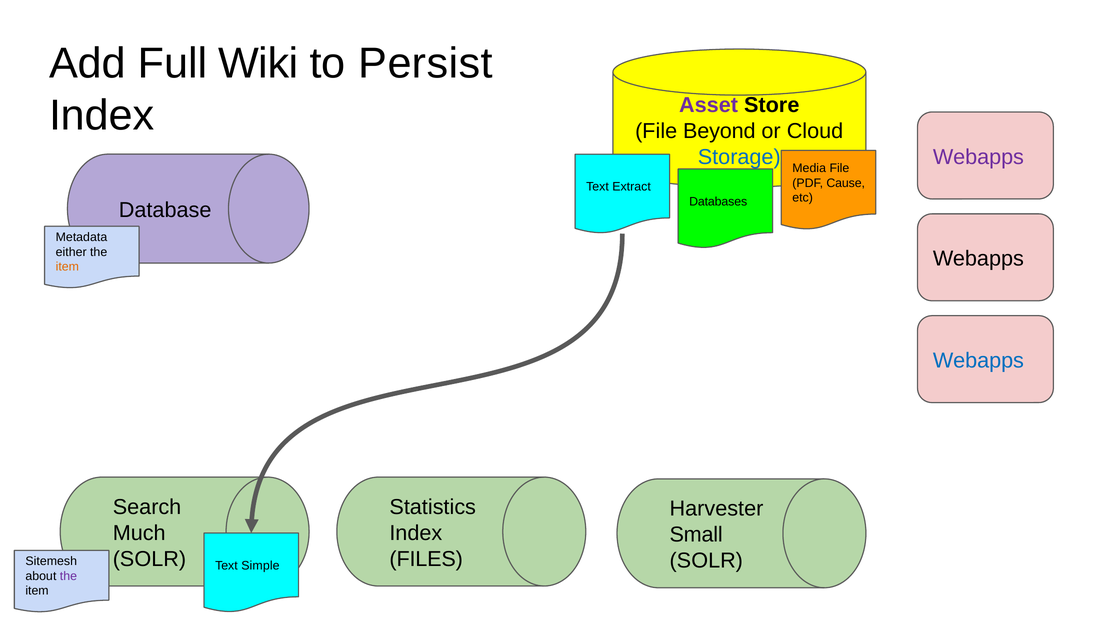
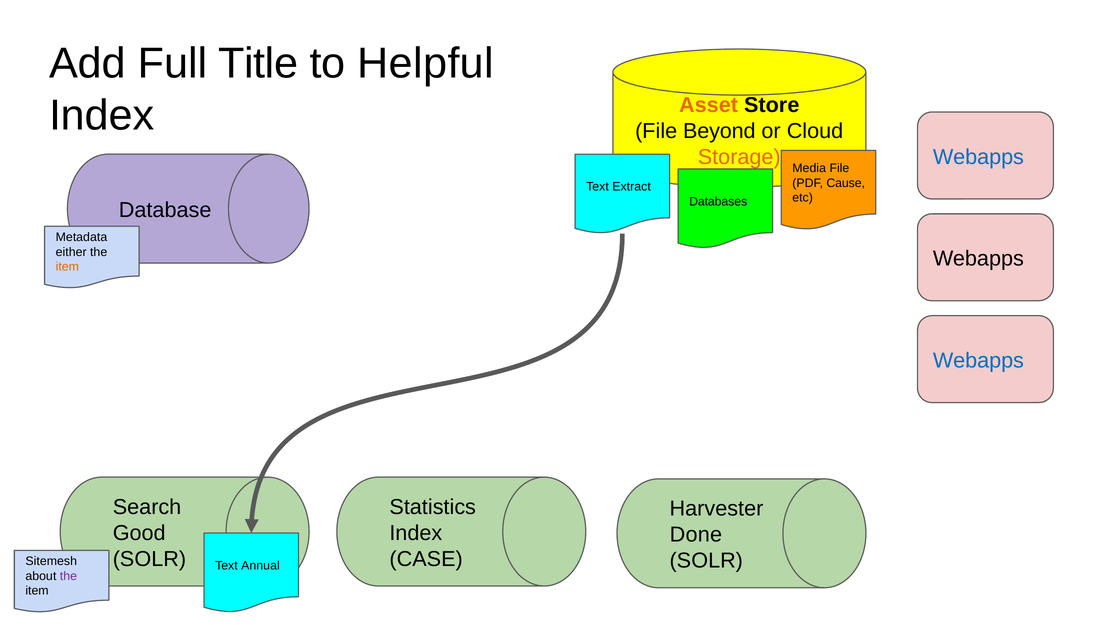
Wiki: Wiki -> Title
Persist: Persist -> Helpful
Asset colour: purple -> orange
Webapps at (978, 157) colour: purple -> blue
Storage colour: blue -> orange
Much: Much -> Good
Small: Small -> Done
FILES: FILES -> CASE
Simple: Simple -> Annual
